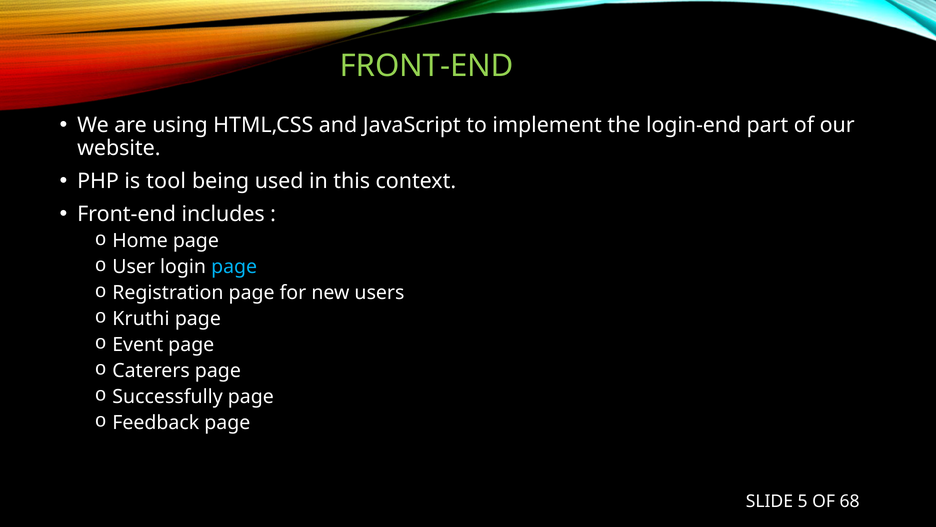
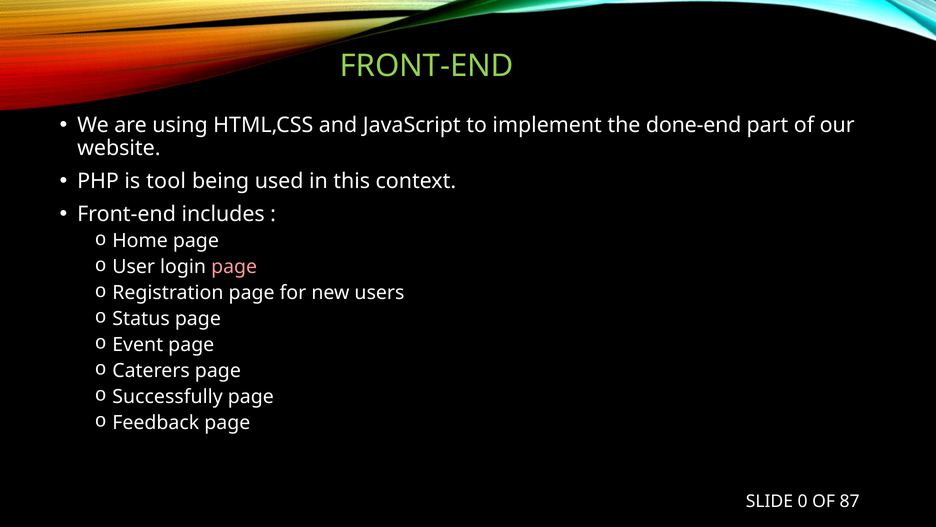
login-end: login-end -> done-end
page at (234, 267) colour: light blue -> pink
Kruthi: Kruthi -> Status
5: 5 -> 0
68: 68 -> 87
